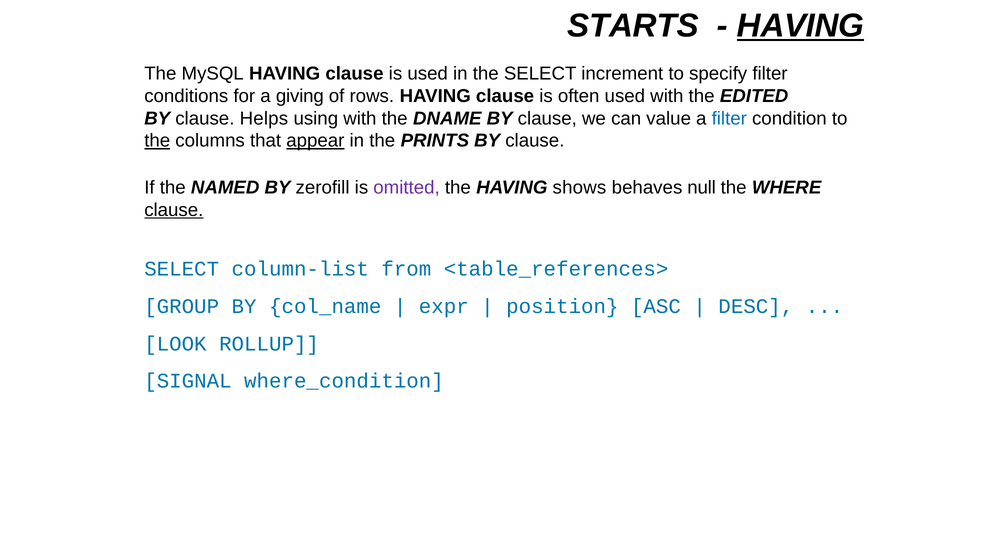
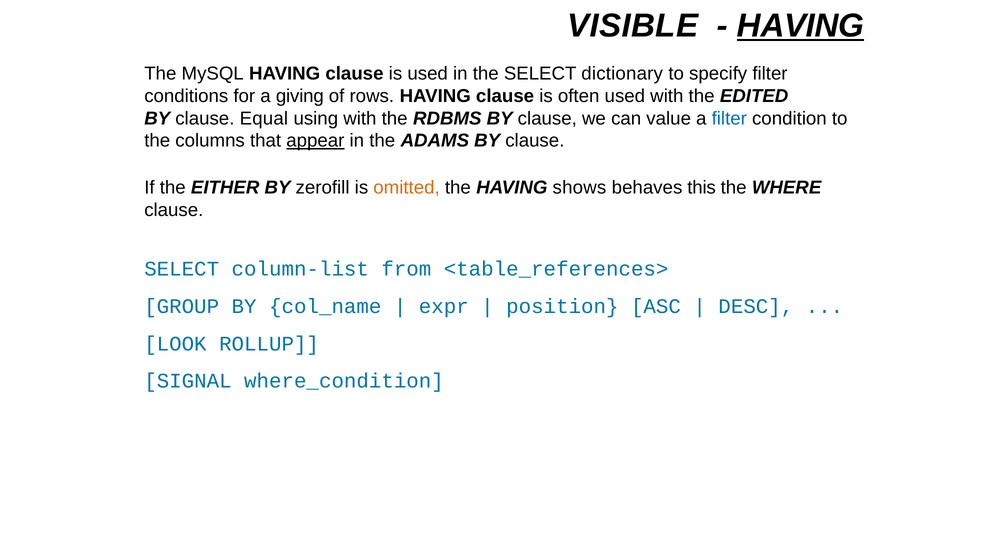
STARTS: STARTS -> VISIBLE
increment: increment -> dictionary
Helps: Helps -> Equal
DNAME: DNAME -> RDBMS
the at (157, 141) underline: present -> none
PRINTS: PRINTS -> ADAMS
NAMED: NAMED -> EITHER
omitted colour: purple -> orange
null: null -> this
clause at (174, 210) underline: present -> none
